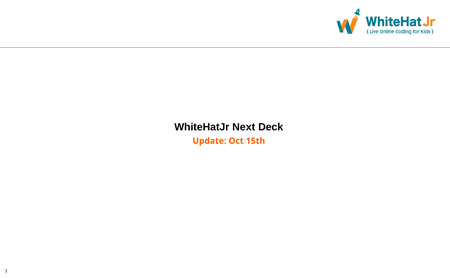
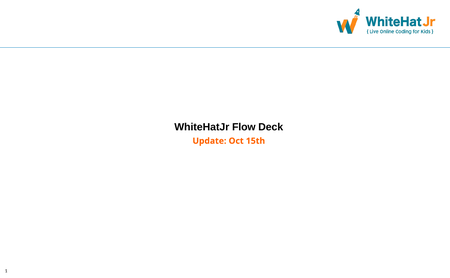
Next: Next -> Flow
